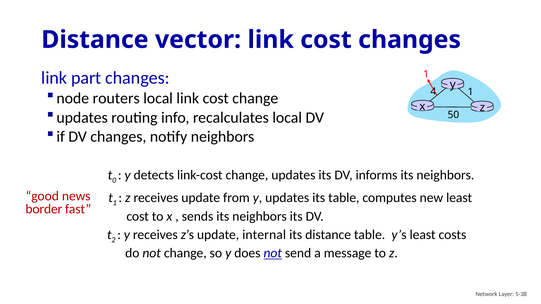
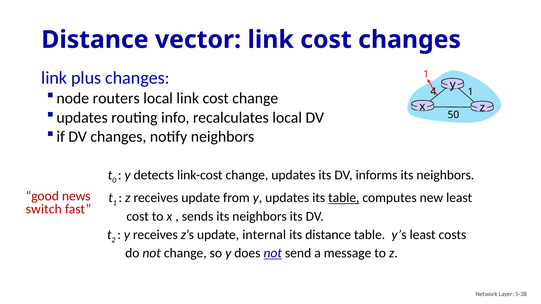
part: part -> plus
table at (344, 198) underline: none -> present
border: border -> switch
